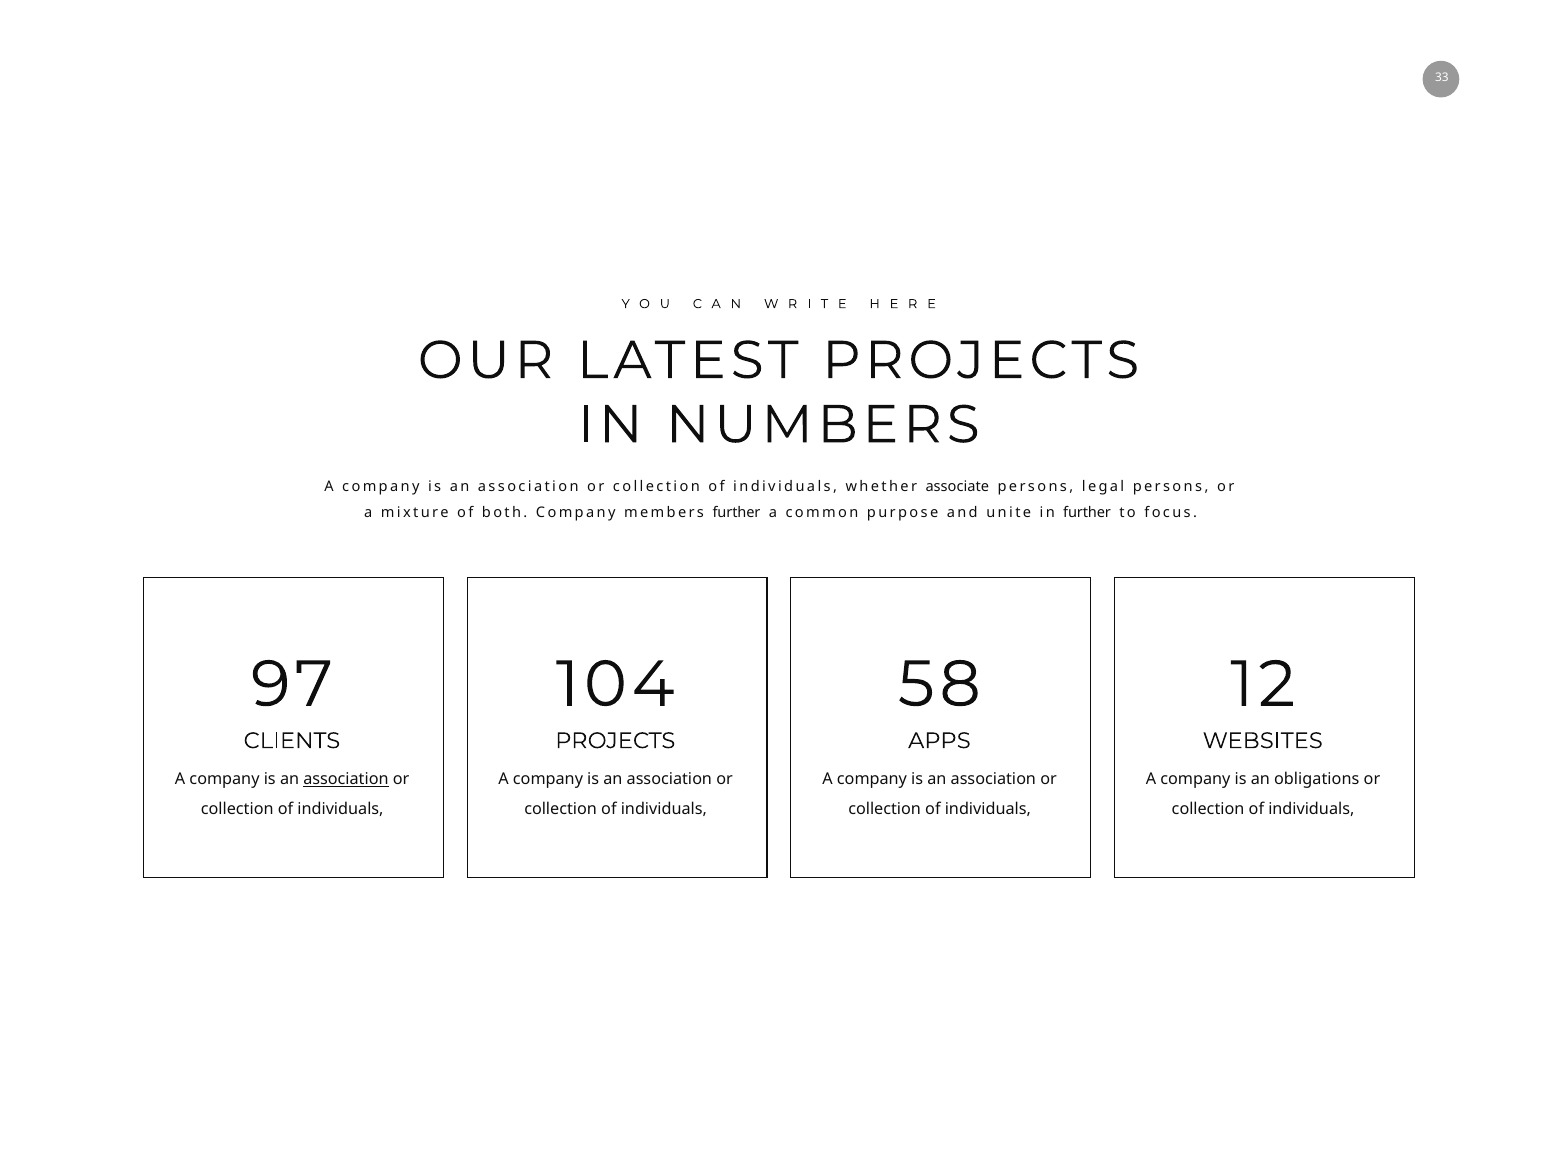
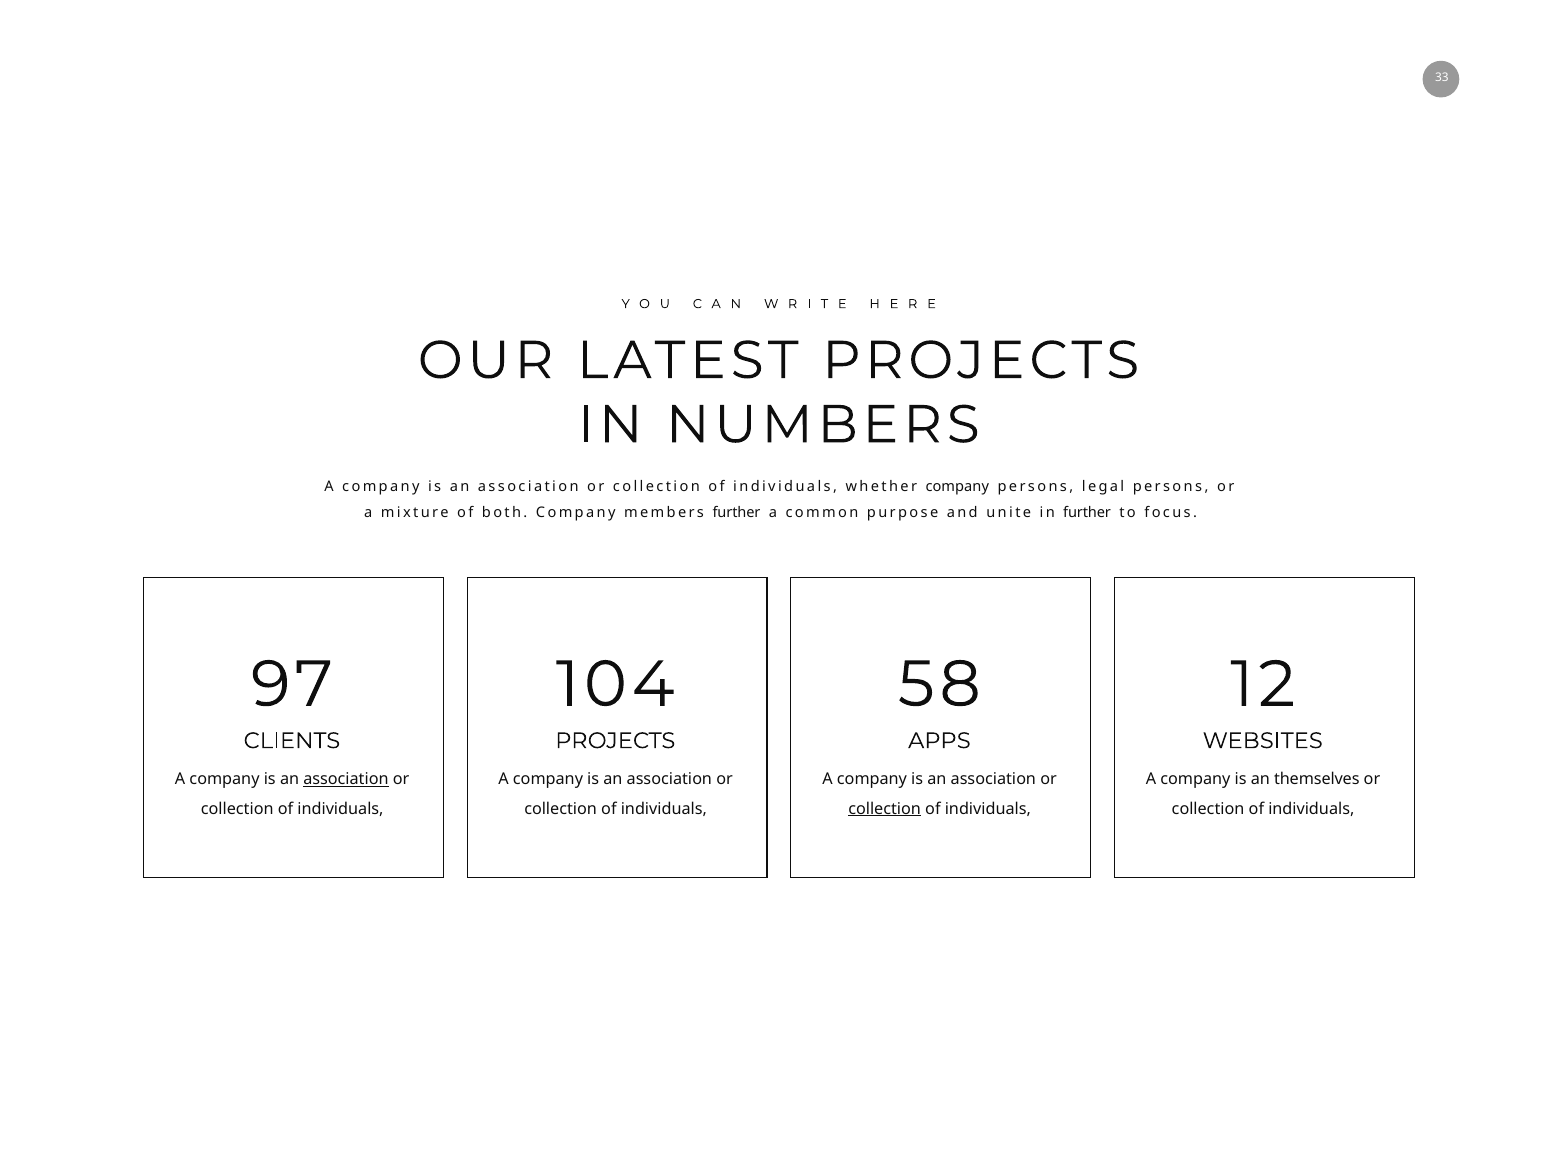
whether associate: associate -> company
obligations: obligations -> themselves
collection at (885, 808) underline: none -> present
